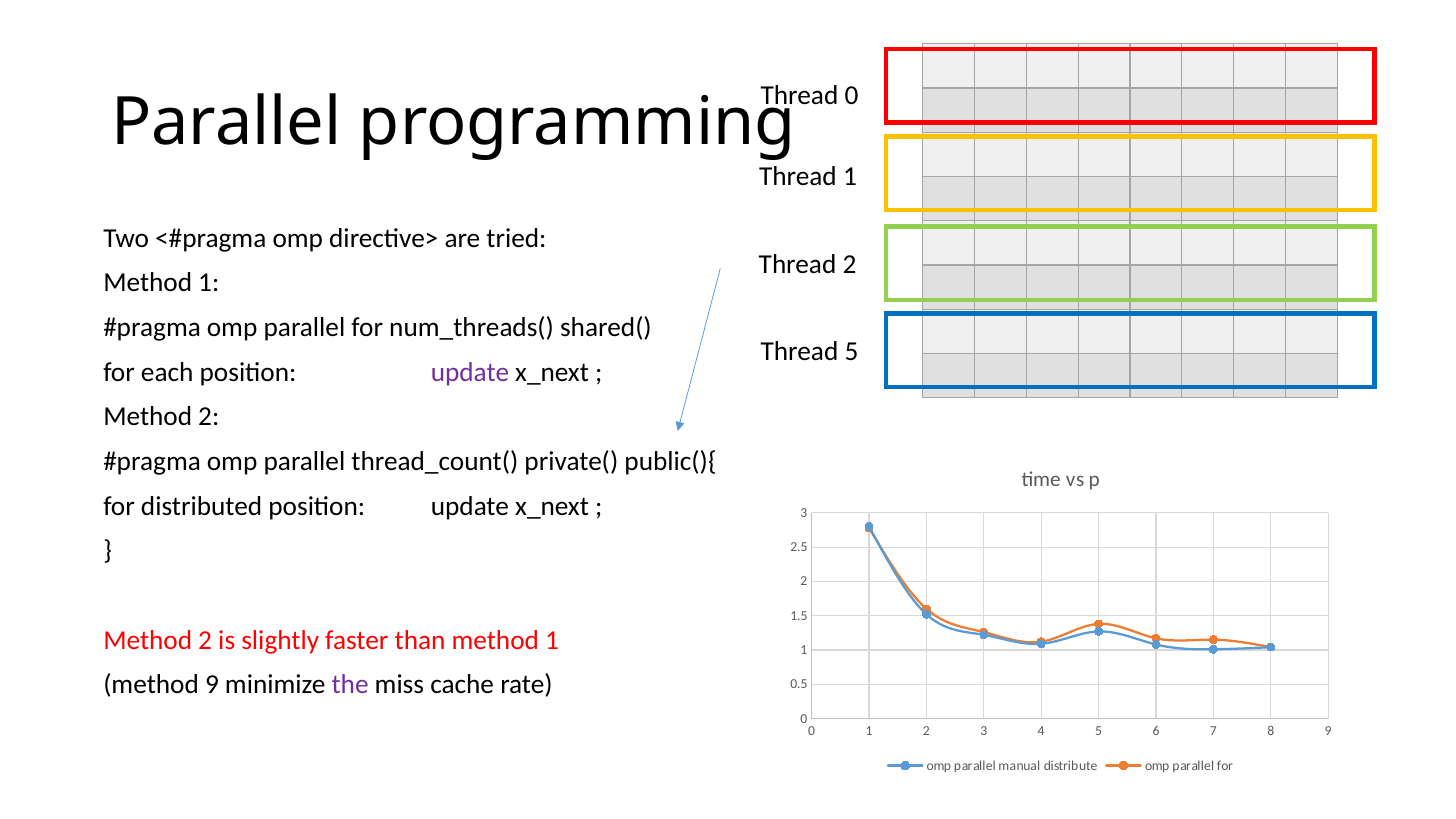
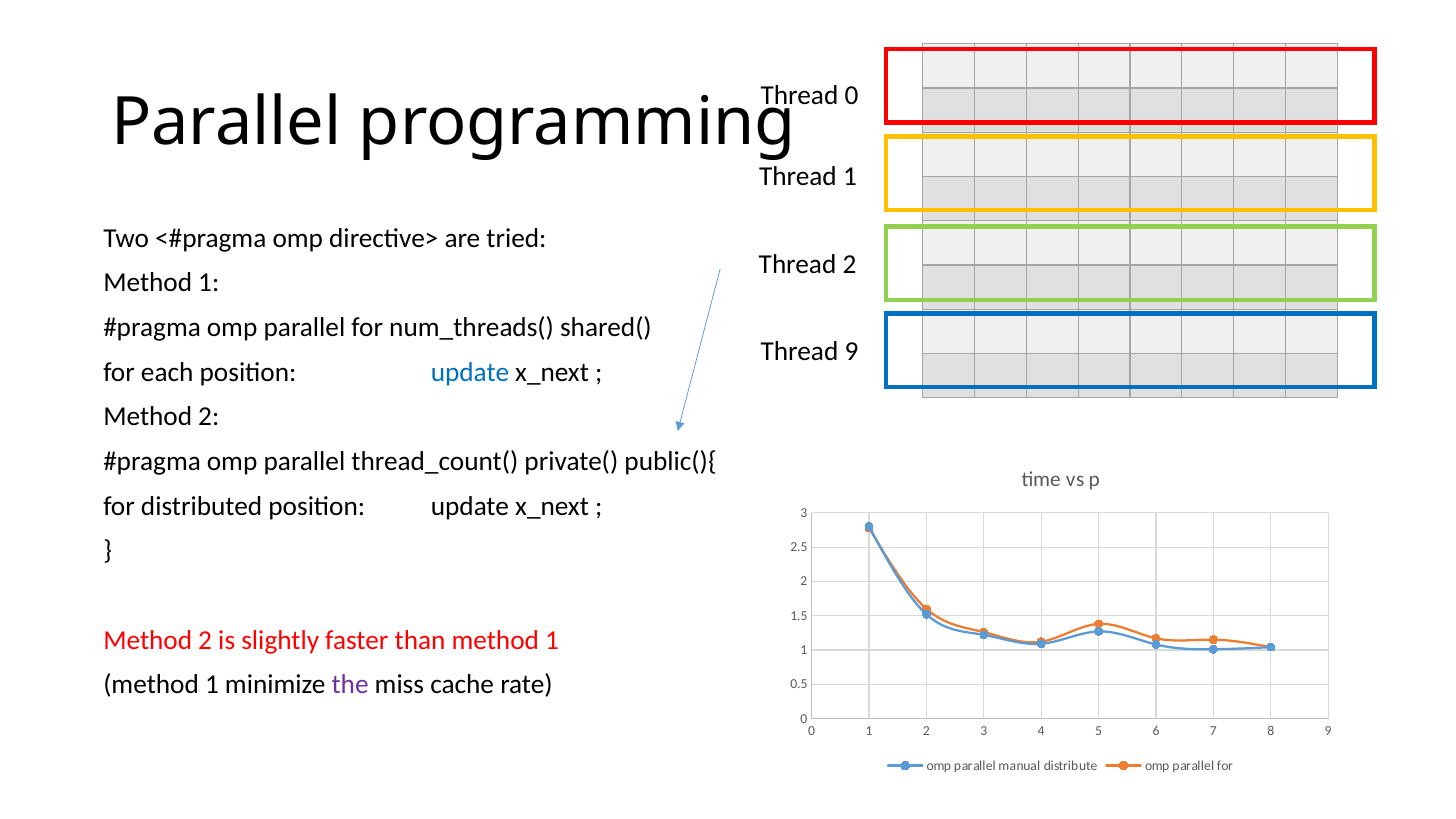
Thread 5: 5 -> 9
update at (470, 372) colour: purple -> blue
9 at (212, 685): 9 -> 1
